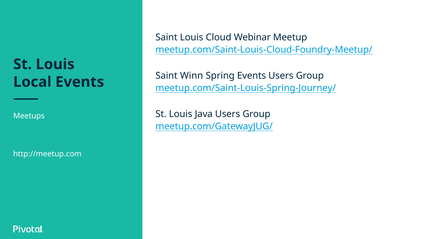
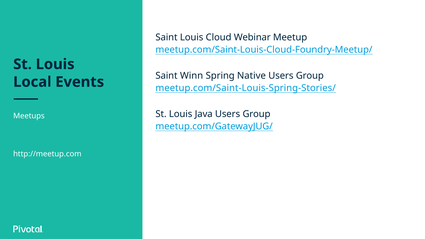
Spring Events: Events -> Native
meetup.com/Saint-Louis-Spring-Journey/: meetup.com/Saint-Louis-Spring-Journey/ -> meetup.com/Saint-Louis-Spring-Stories/
